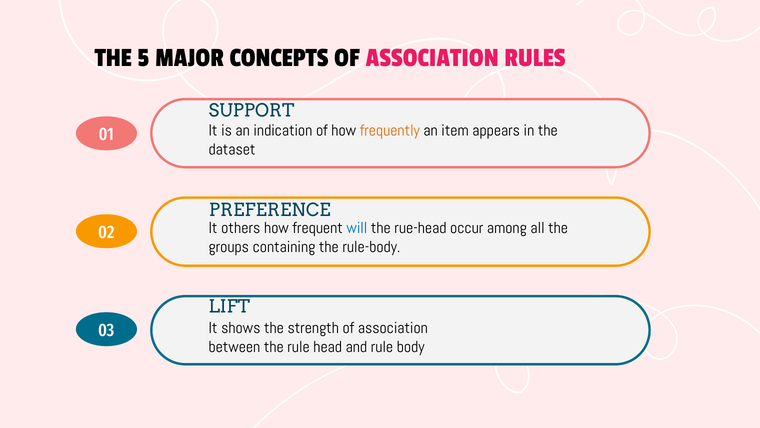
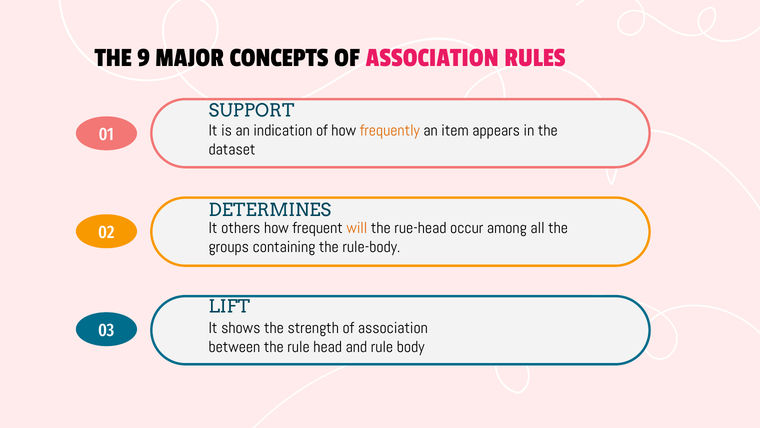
5: 5 -> 9
PREFERENCE: PREFERENCE -> DETERMINES
will colour: blue -> orange
